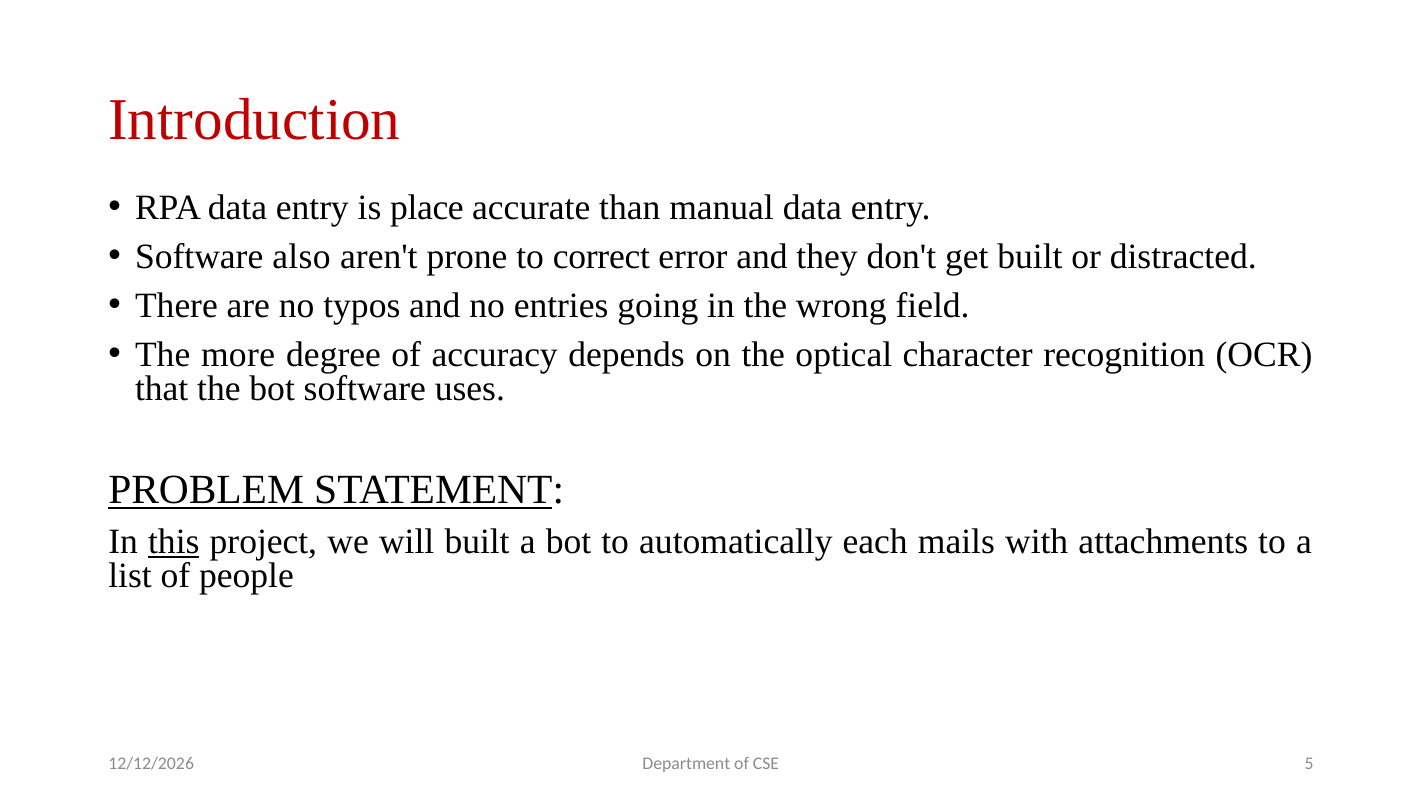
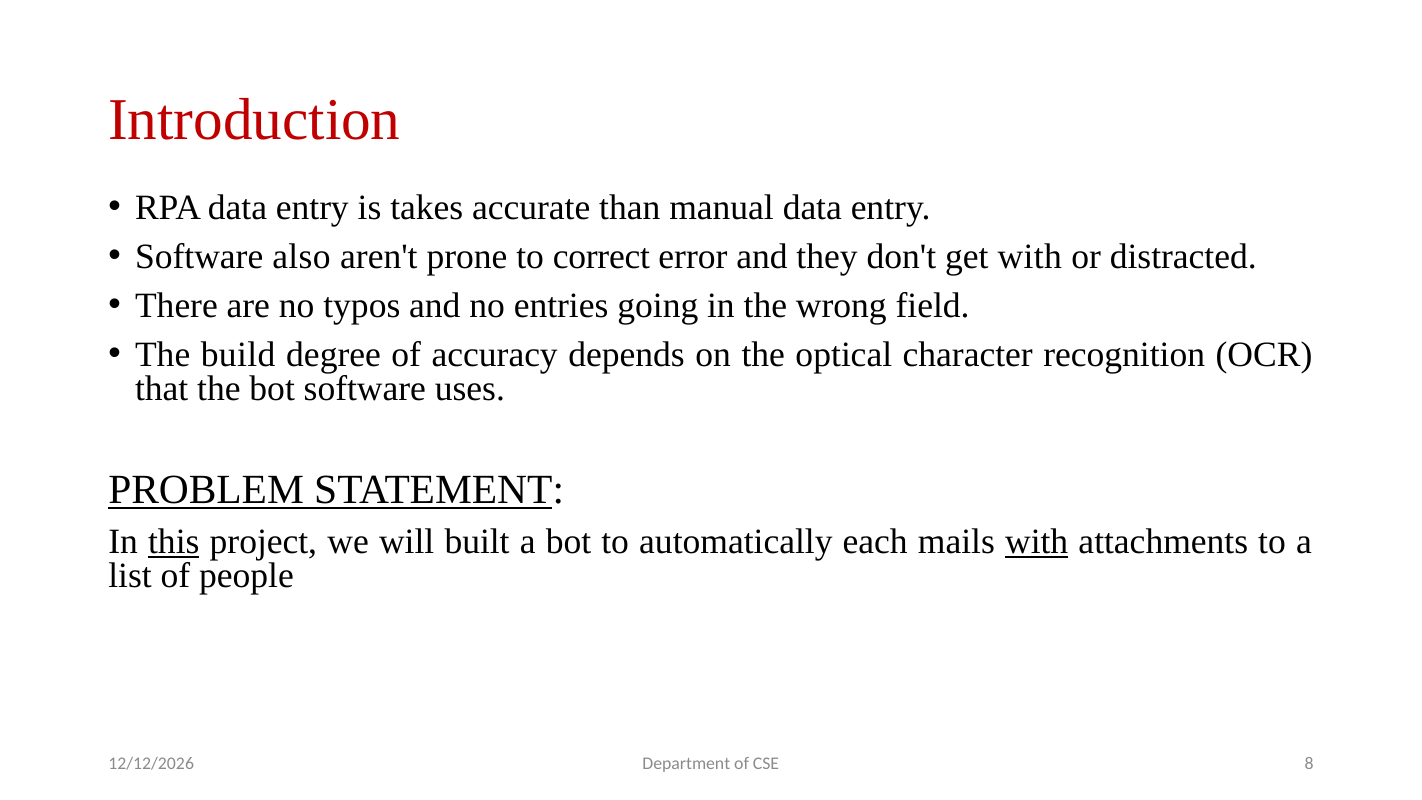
place: place -> takes
get built: built -> with
more: more -> build
with at (1037, 542) underline: none -> present
5: 5 -> 8
